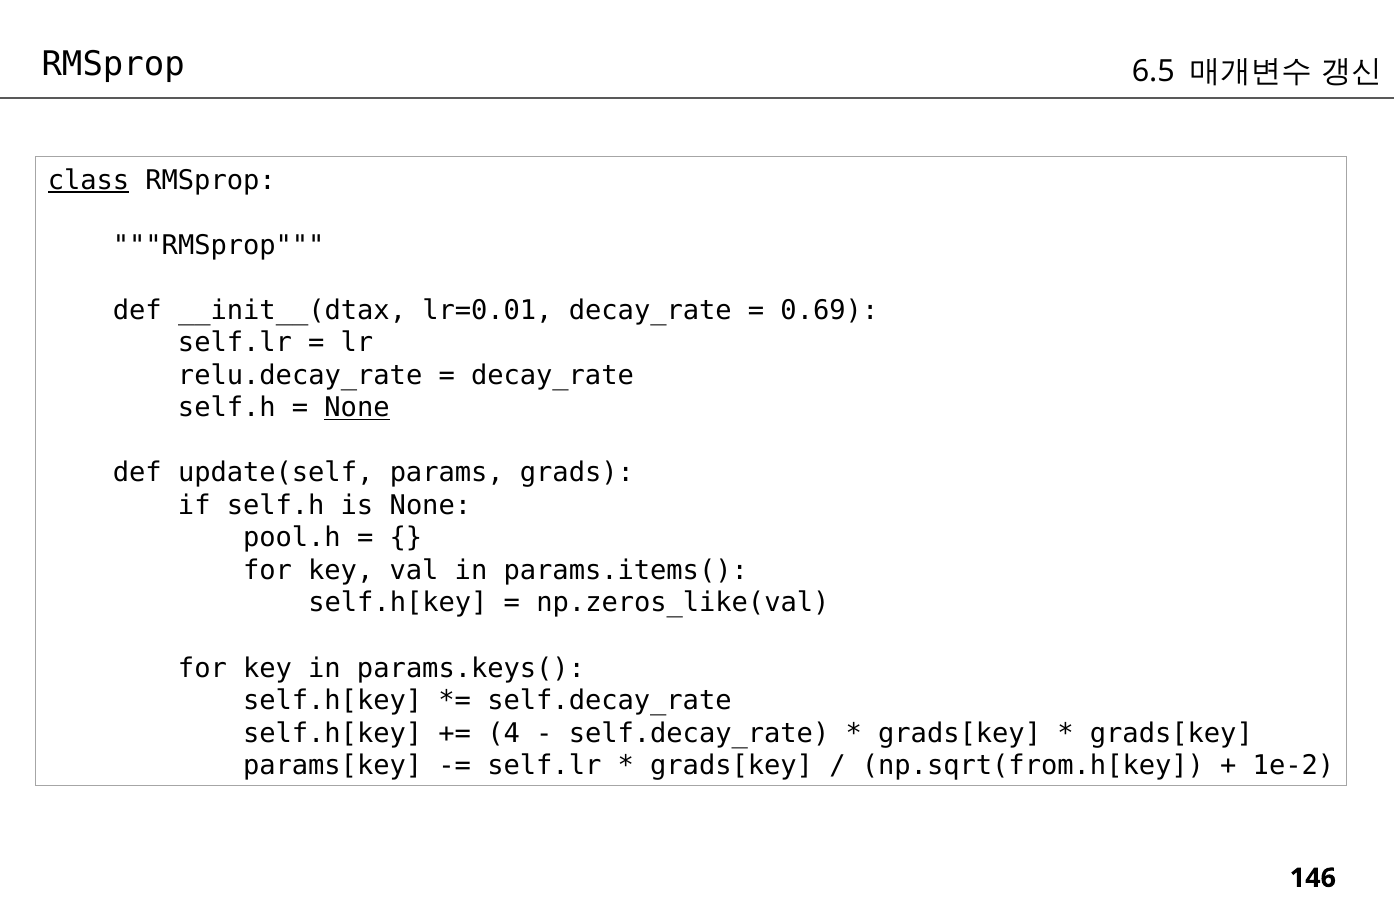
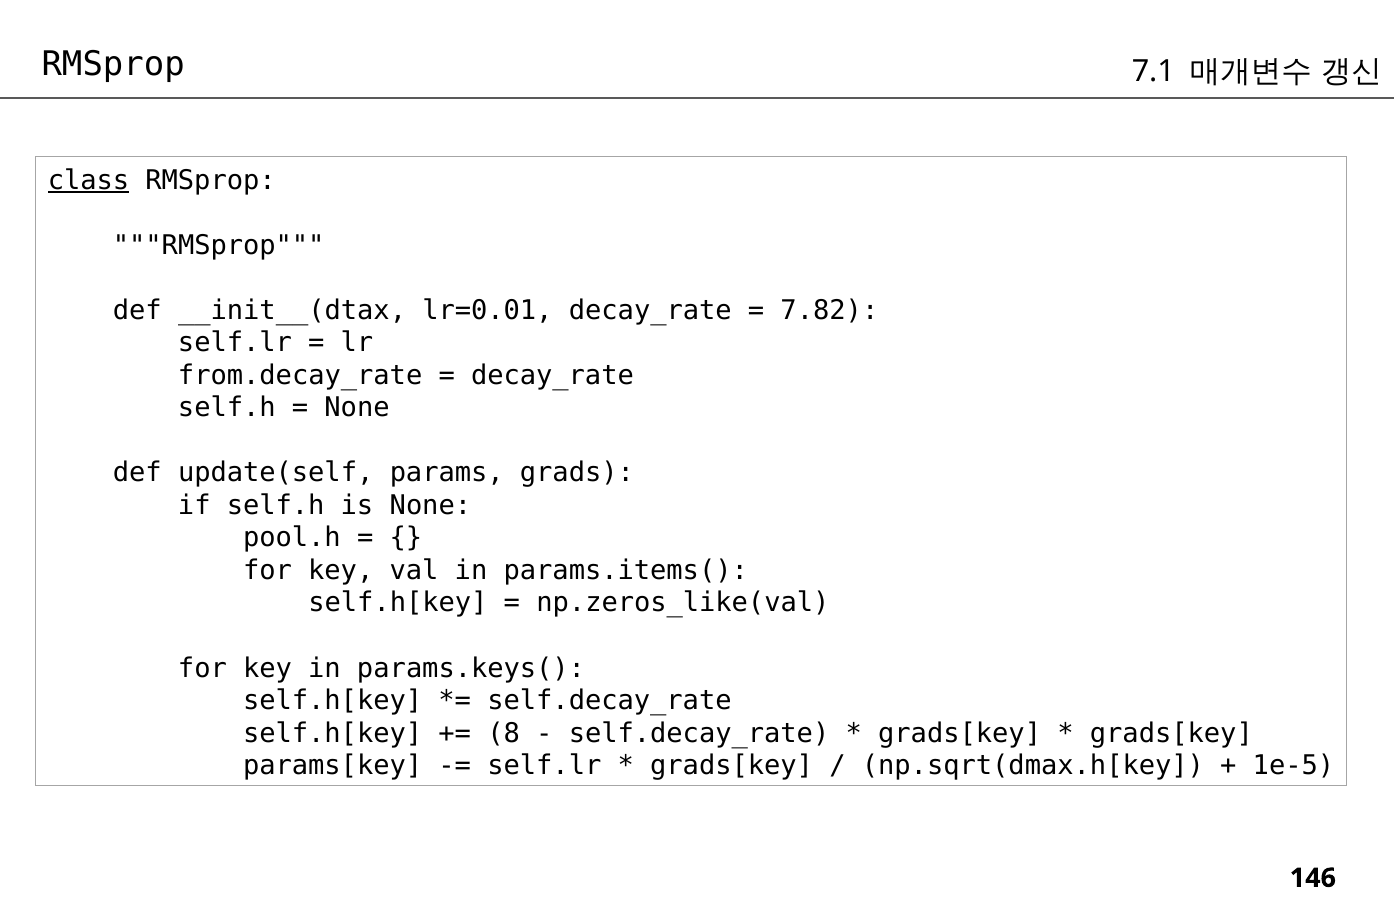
6.5: 6.5 -> 7.1
0.69: 0.69 -> 7.82
relu.decay_rate: relu.decay_rate -> from.decay_rate
None at (357, 408) underline: present -> none
4: 4 -> 8
np.sqrt(from.h[key: np.sqrt(from.h[key -> np.sqrt(dmax.h[key
1e-2: 1e-2 -> 1e-5
